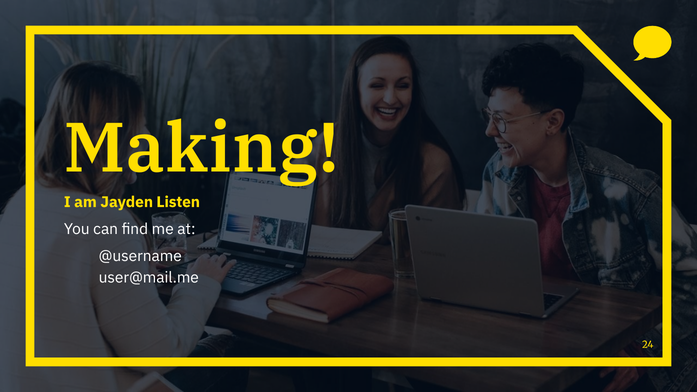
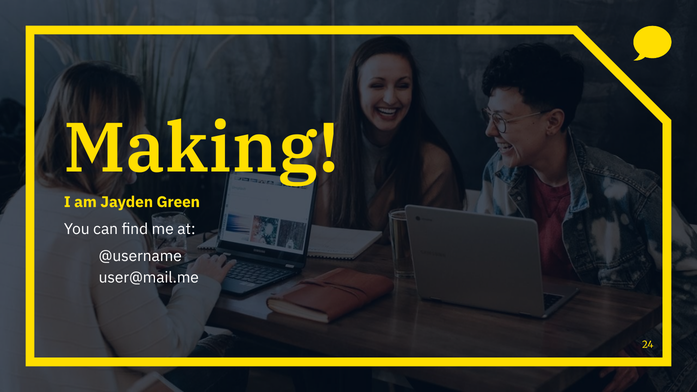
Listen: Listen -> Green
